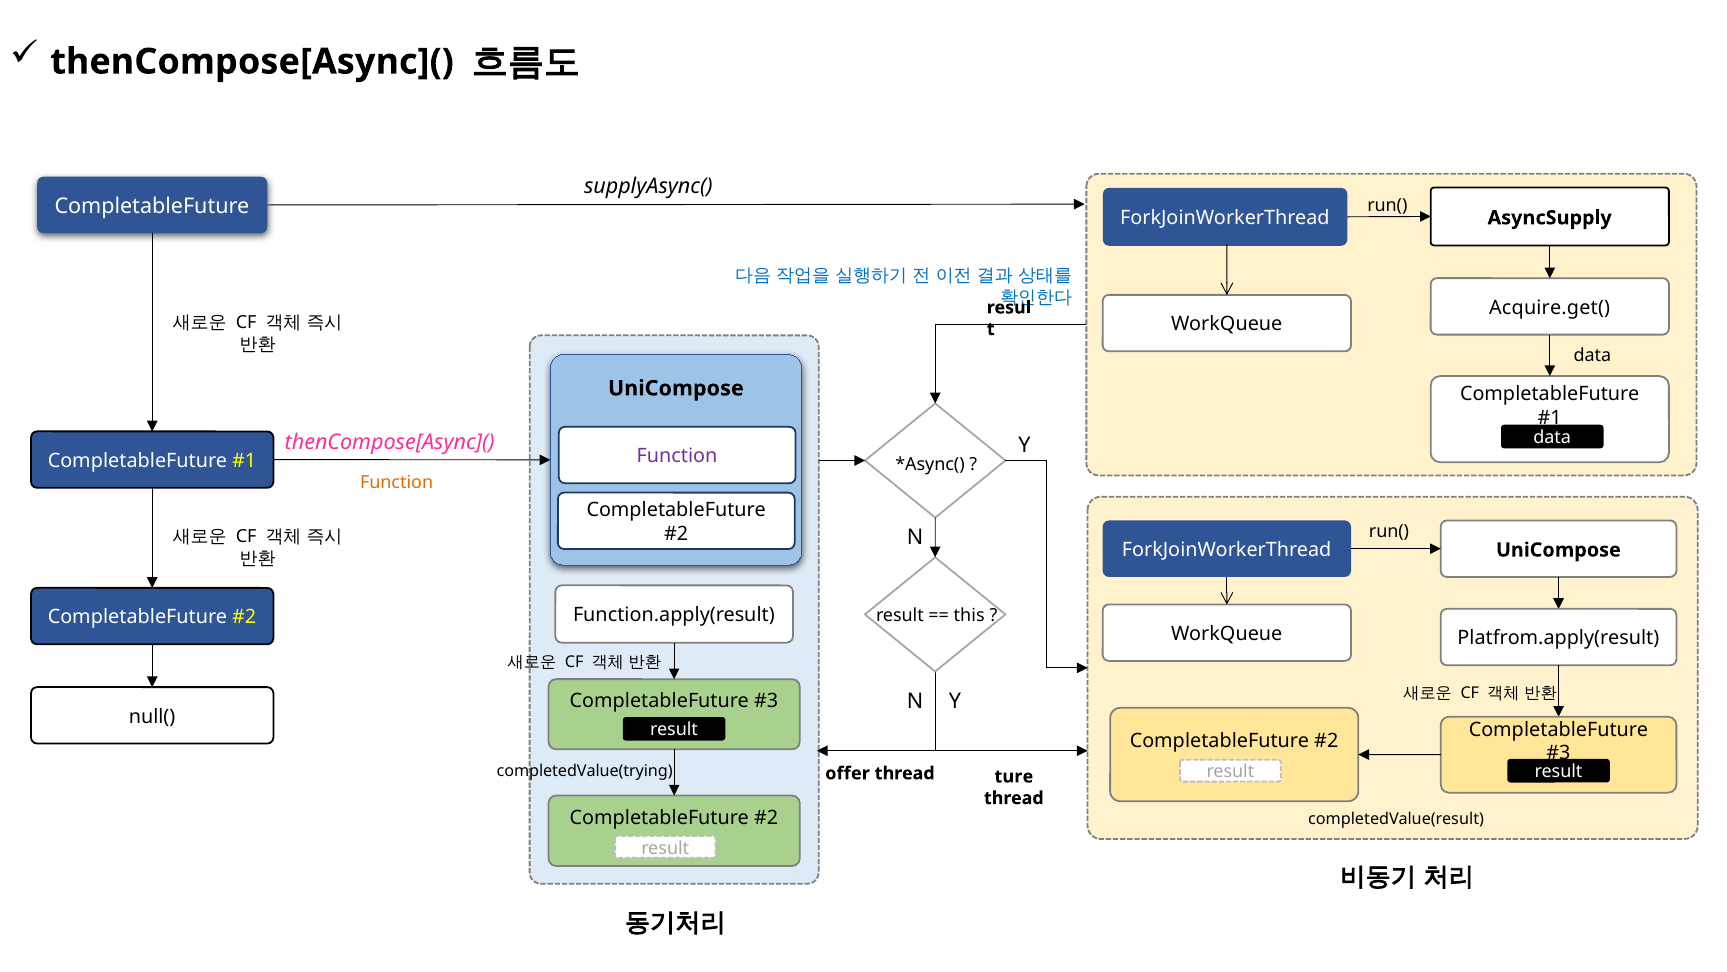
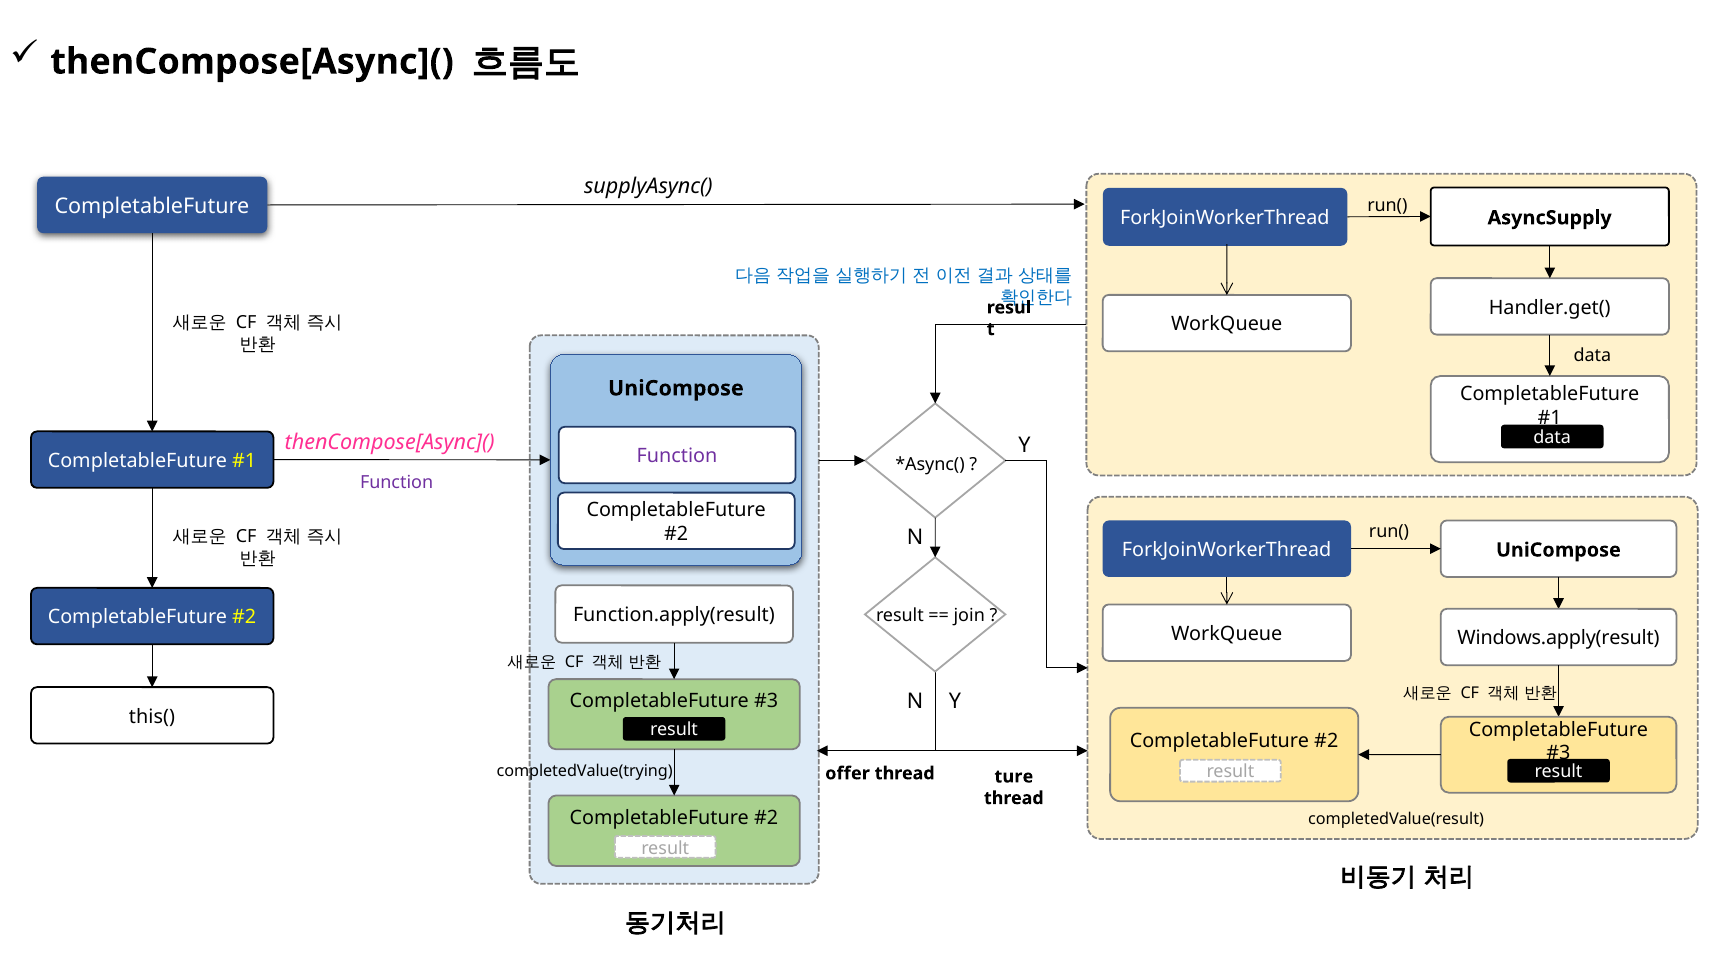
Acquire.get(: Acquire.get( -> Handler.get(
Function at (397, 483) colour: orange -> purple
this: this -> join
Platfrom.apply(result: Platfrom.apply(result -> Windows.apply(result
null(: null( -> this(
